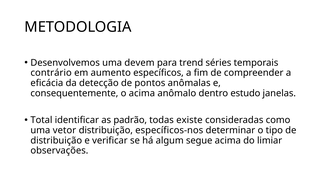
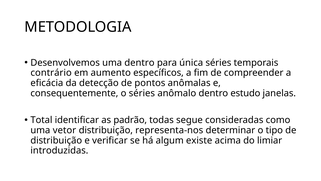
uma devem: devem -> dentro
trend: trend -> única
o acima: acima -> séries
existe: existe -> segue
específicos-nos: específicos-nos -> representa-nos
segue: segue -> existe
observações: observações -> introduzidas
